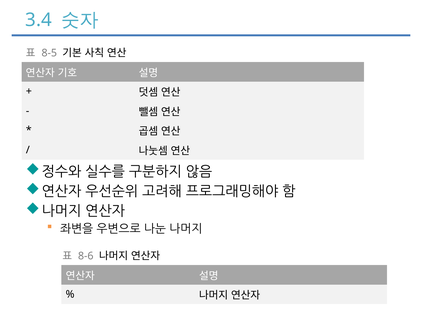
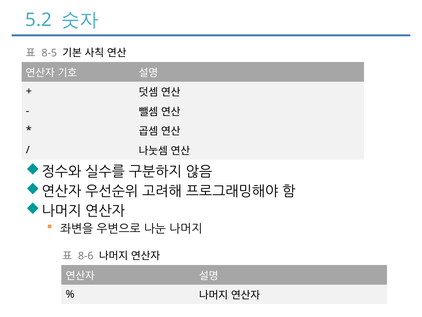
3.4: 3.4 -> 5.2
